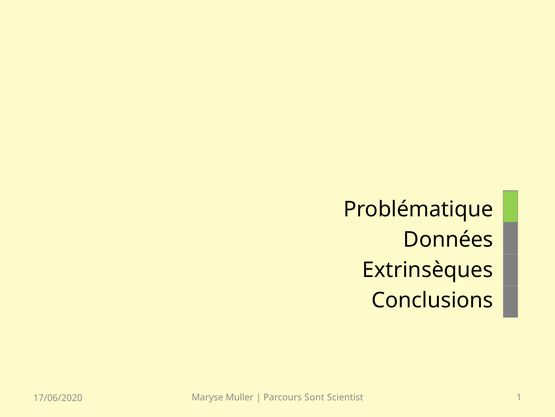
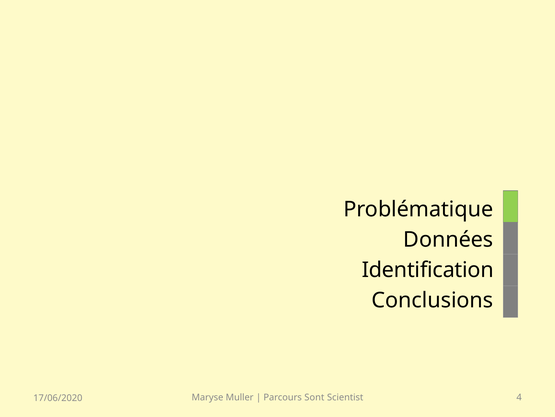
Extrinsèques: Extrinsèques -> Identification
1: 1 -> 4
